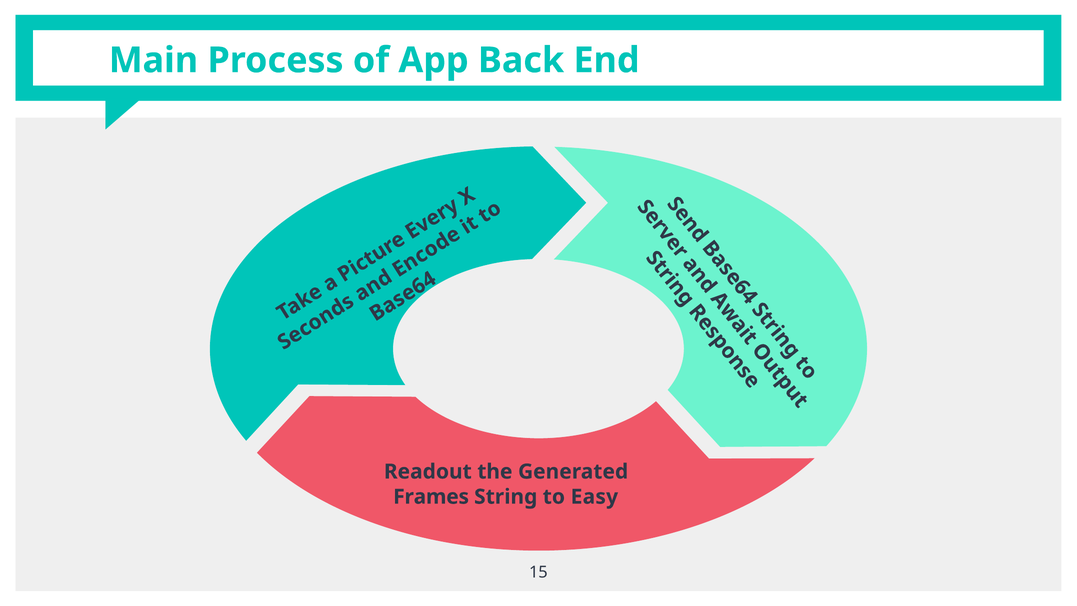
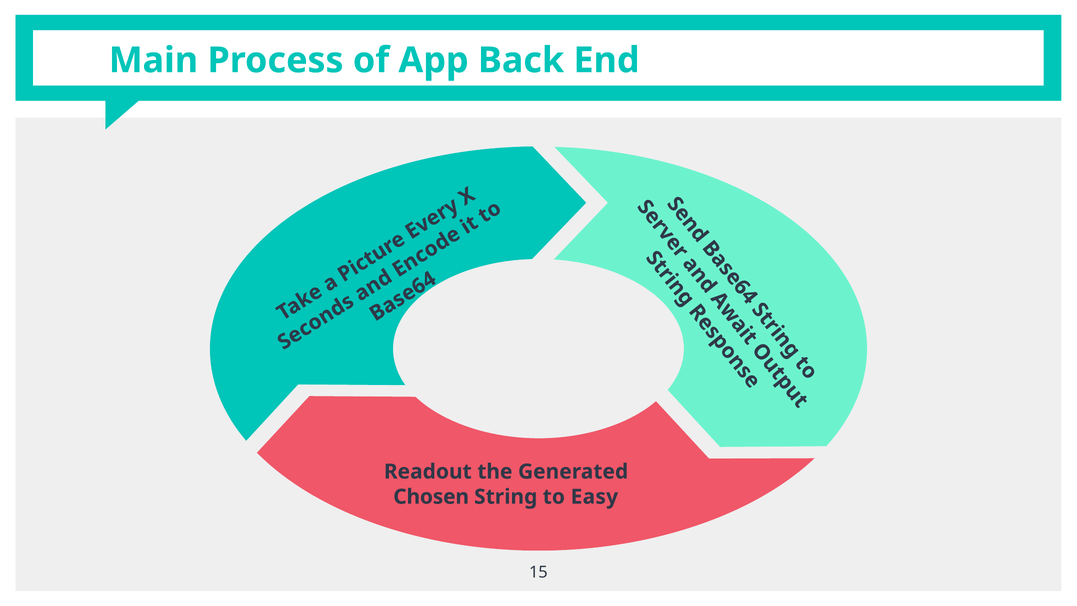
Frames: Frames -> Chosen
